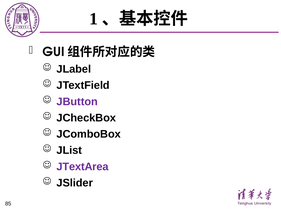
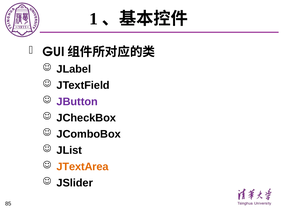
JTextArea colour: purple -> orange
